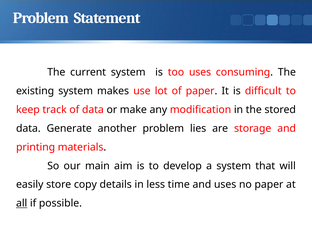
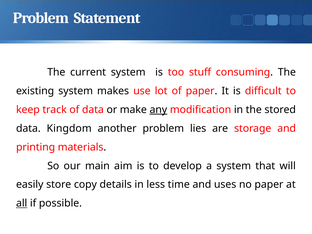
too uses: uses -> stuff
any underline: none -> present
Generate: Generate -> Kingdom
